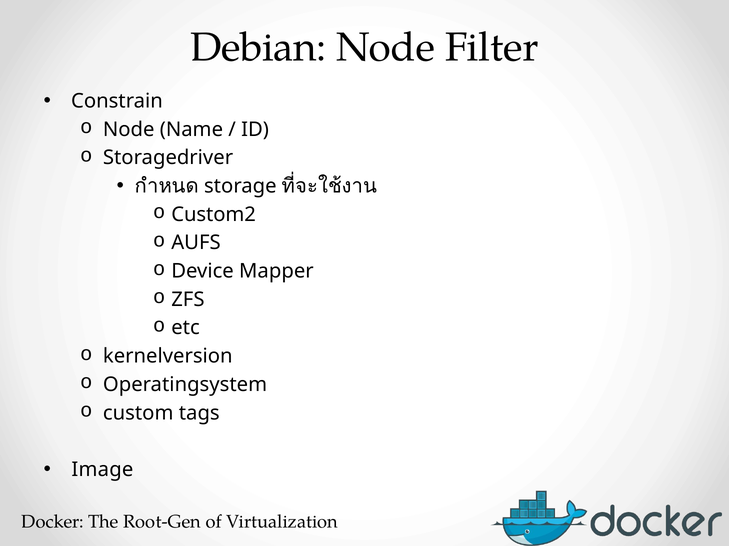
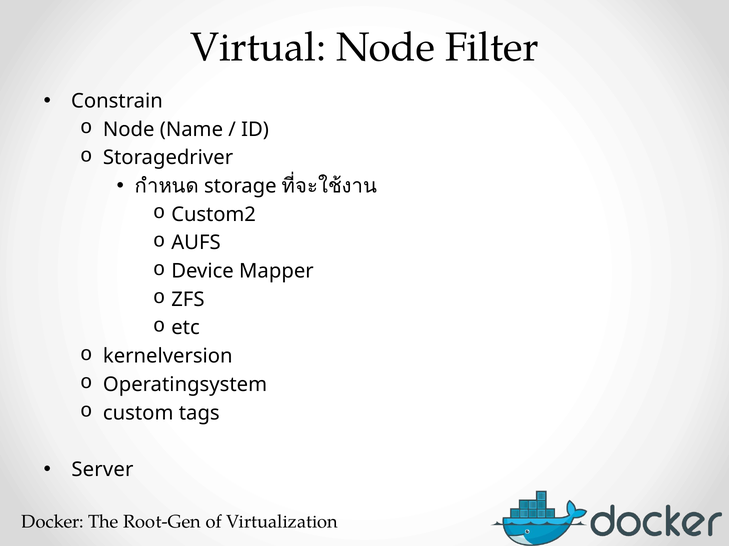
Debian: Debian -> Virtual
Image: Image -> Server
